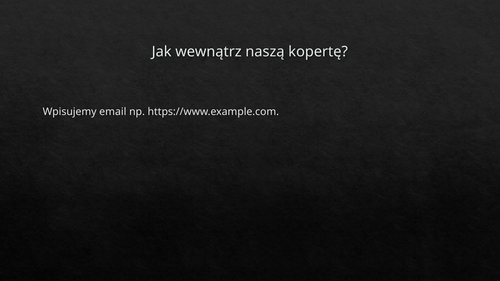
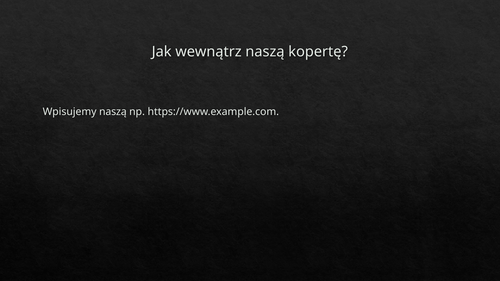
Wpisujemy email: email -> naszą
